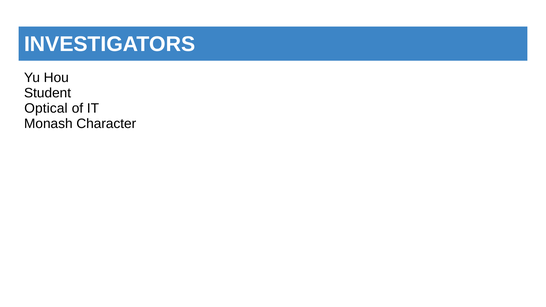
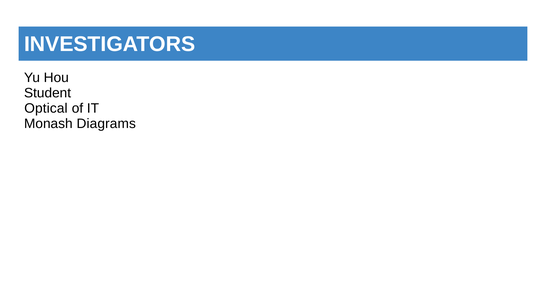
Character: Character -> Diagrams
